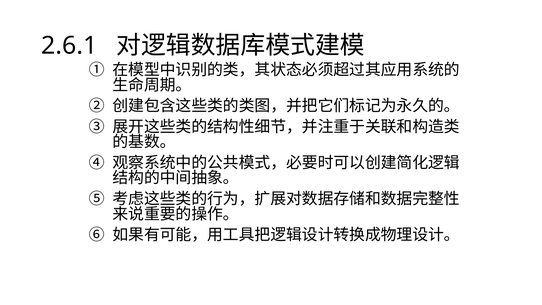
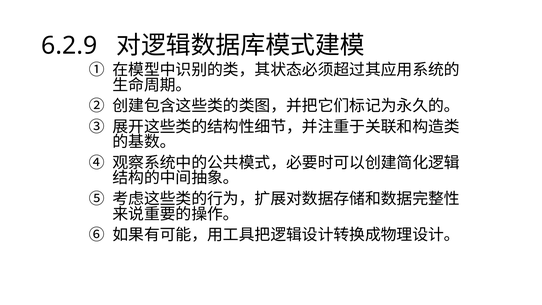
2.6.1: 2.6.1 -> 6.2.9
